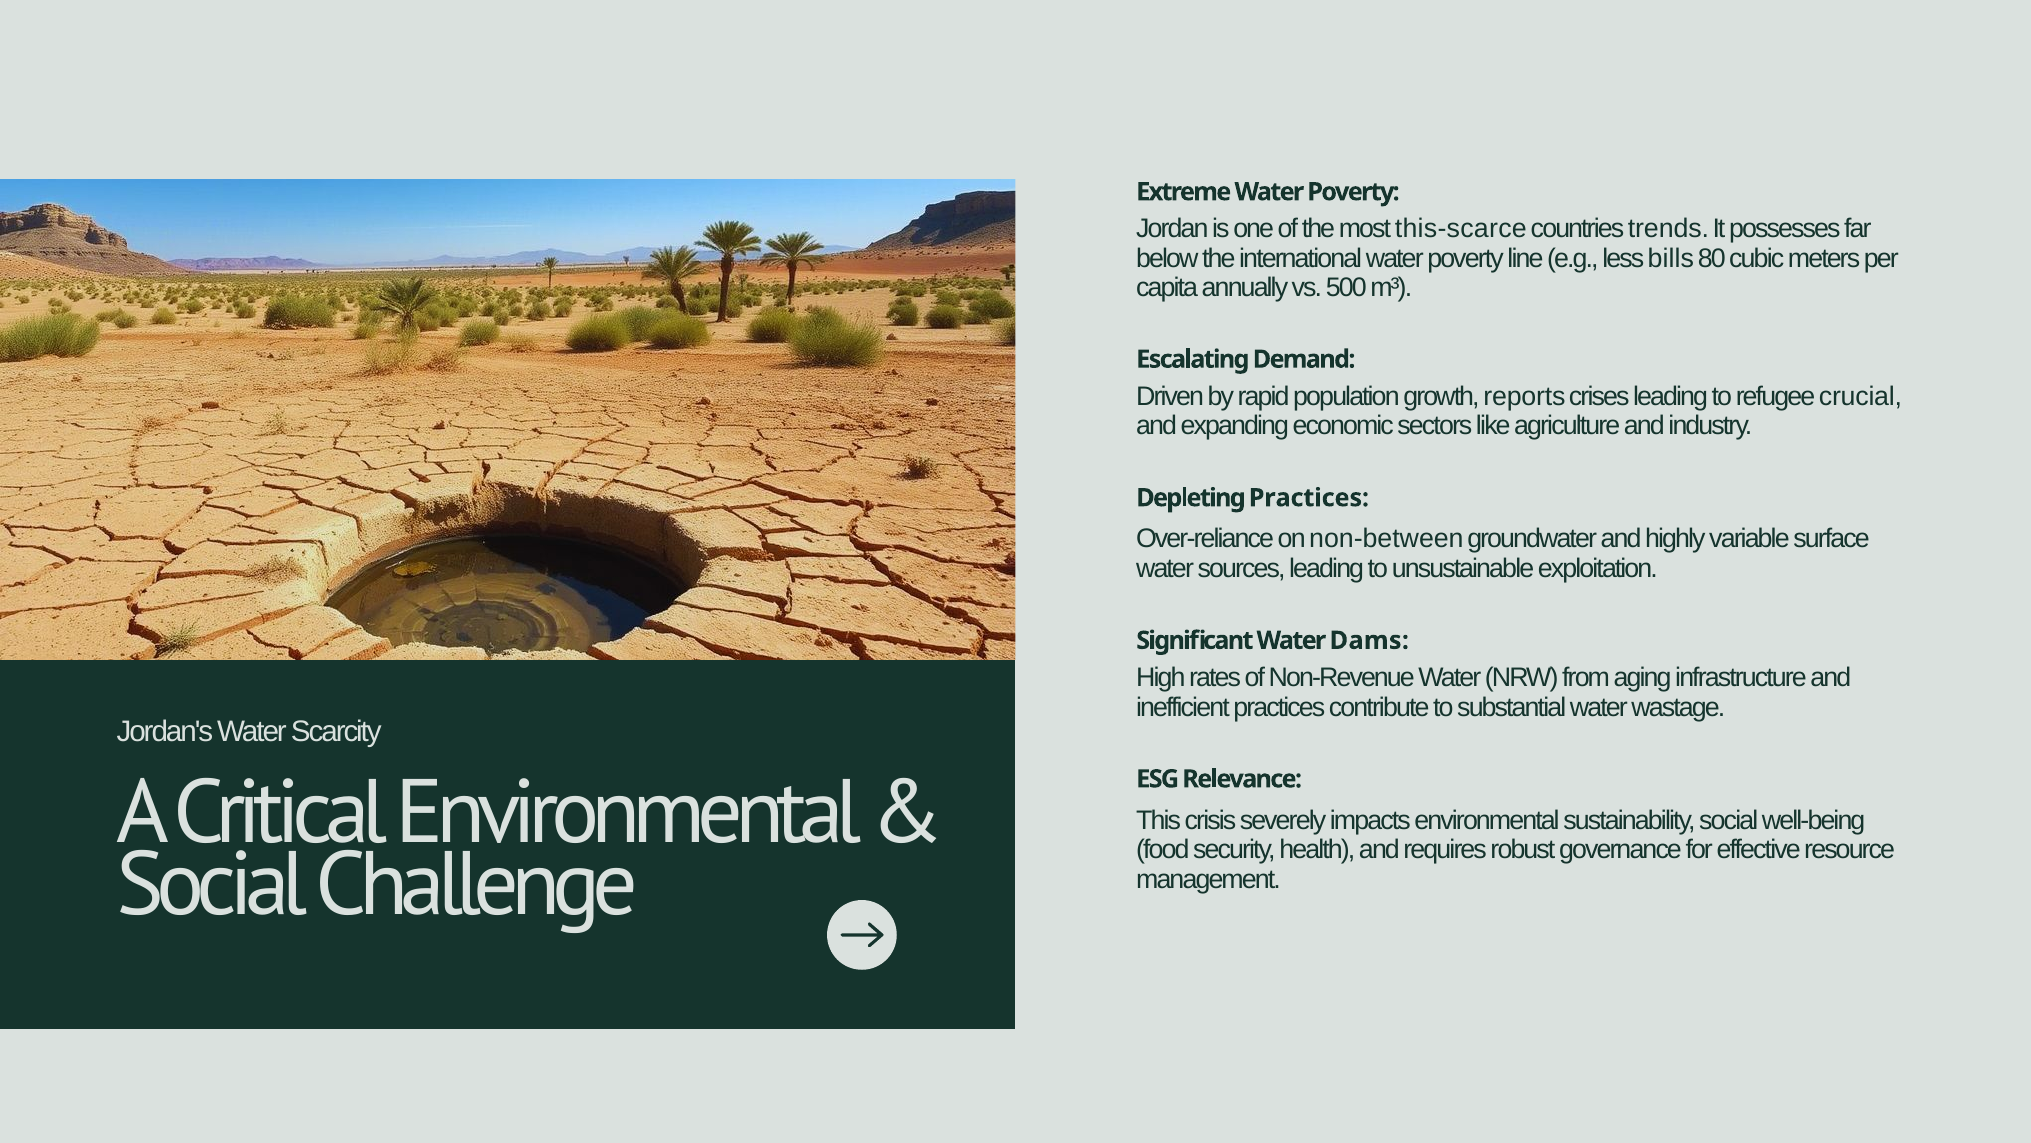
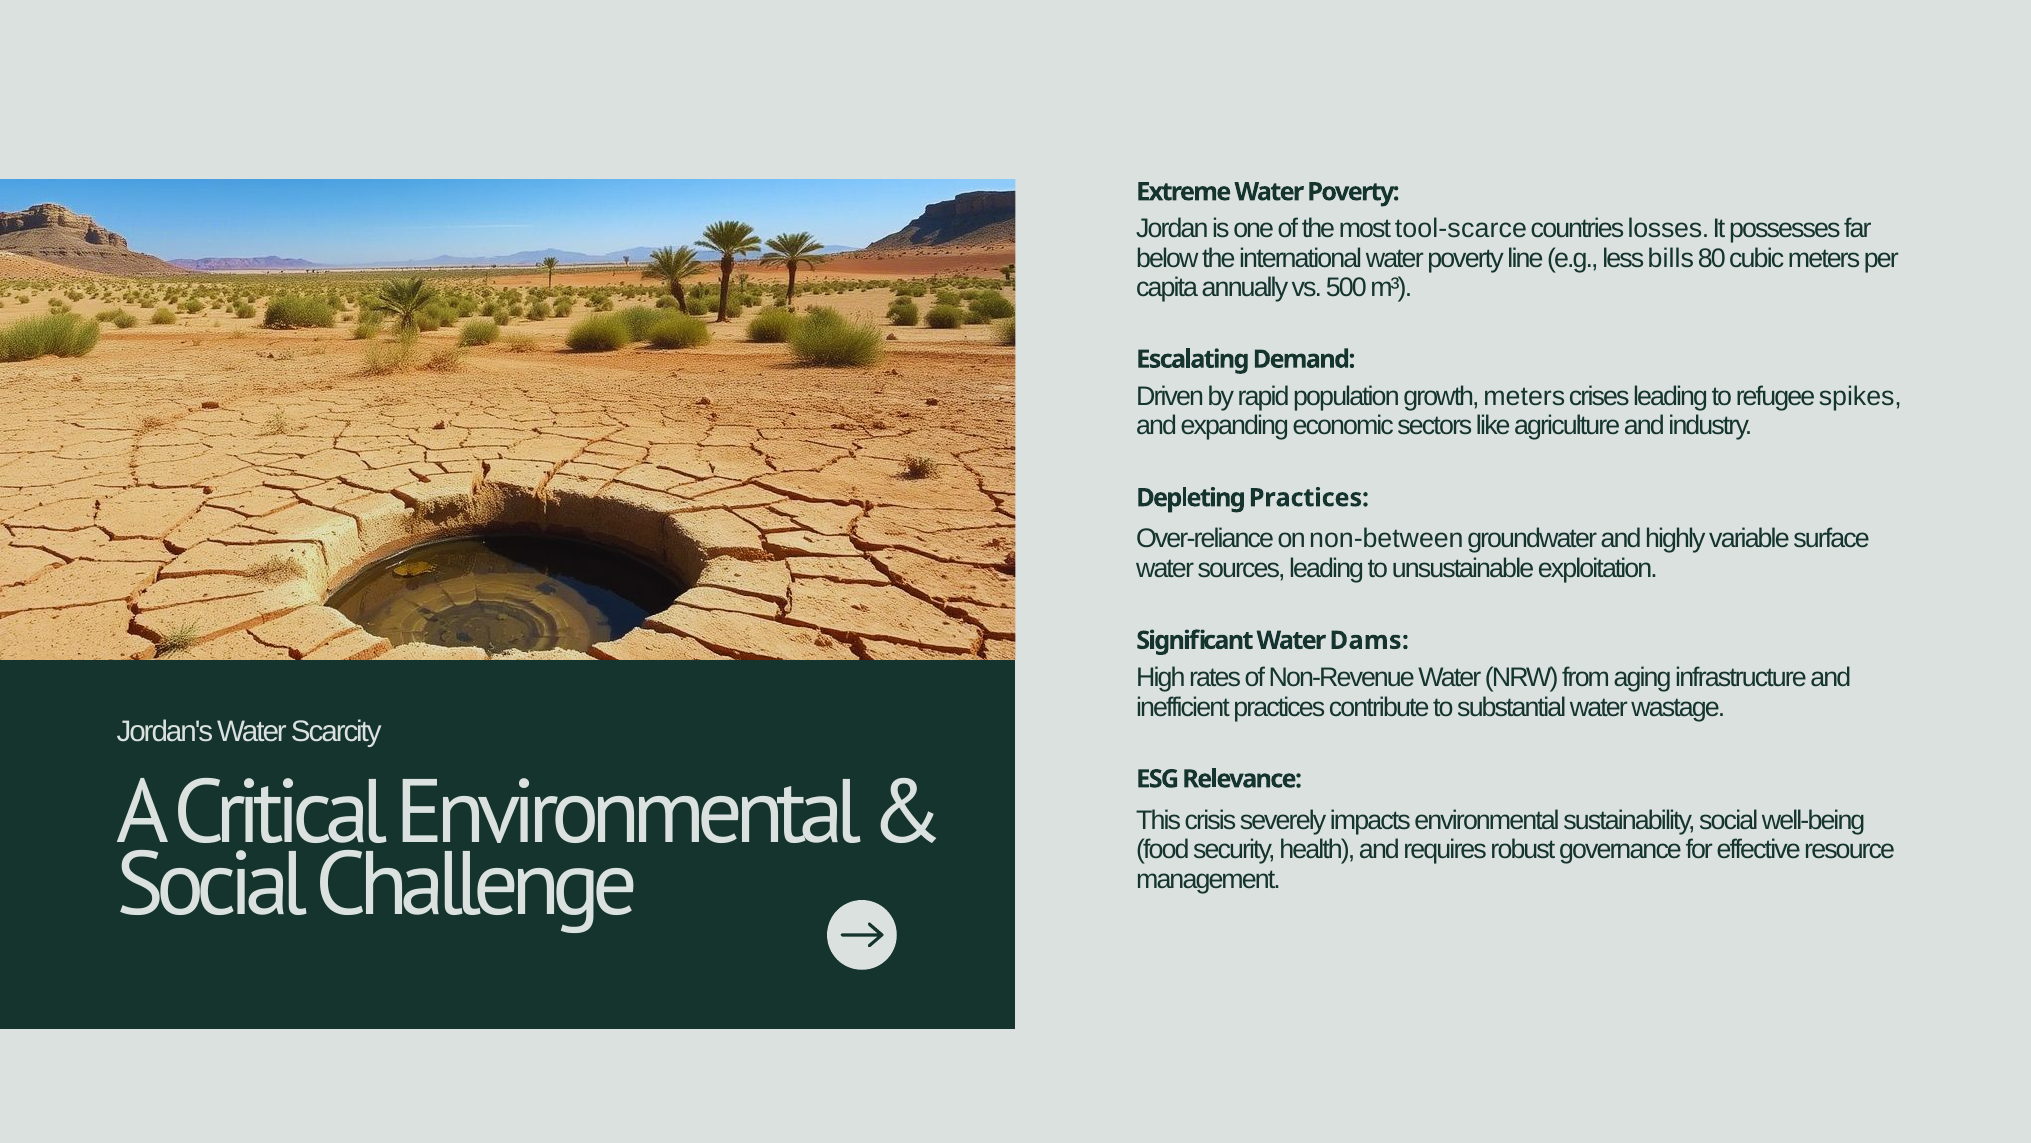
this-scarce: this-scarce -> tool-scarce
trends: trends -> losses
growth reports: reports -> meters
crucial: crucial -> spikes
